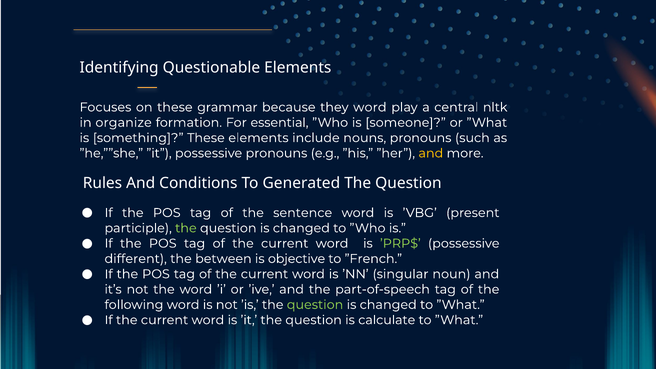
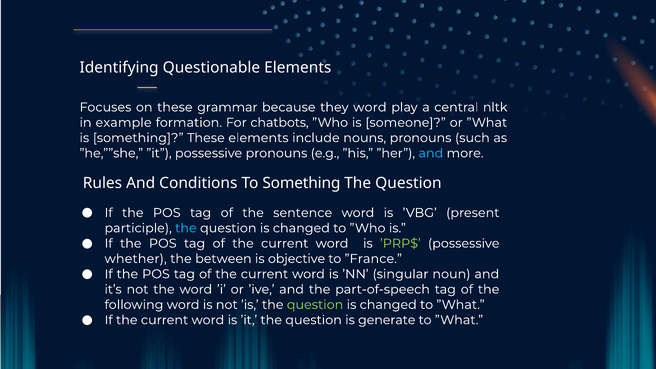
organize: organize -> example
essential: essential -> chatbots
and at (431, 153) colour: yellow -> light blue
To Generated: Generated -> Something
the at (186, 228) colour: light green -> light blue
different: different -> whether
”French: ”French -> ”France
calculate: calculate -> generate
